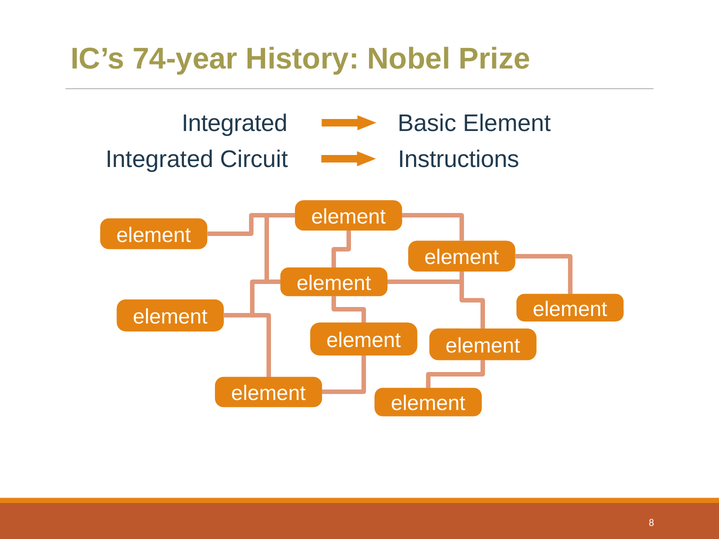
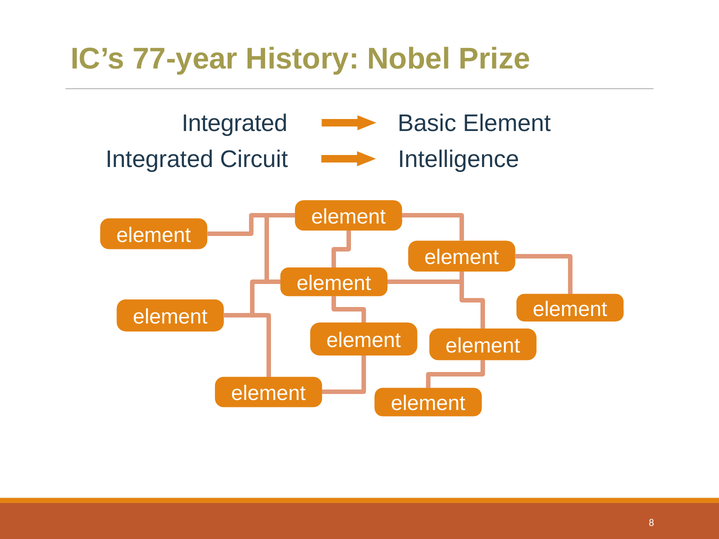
74-year: 74-year -> 77-year
Instructions: Instructions -> Intelligence
